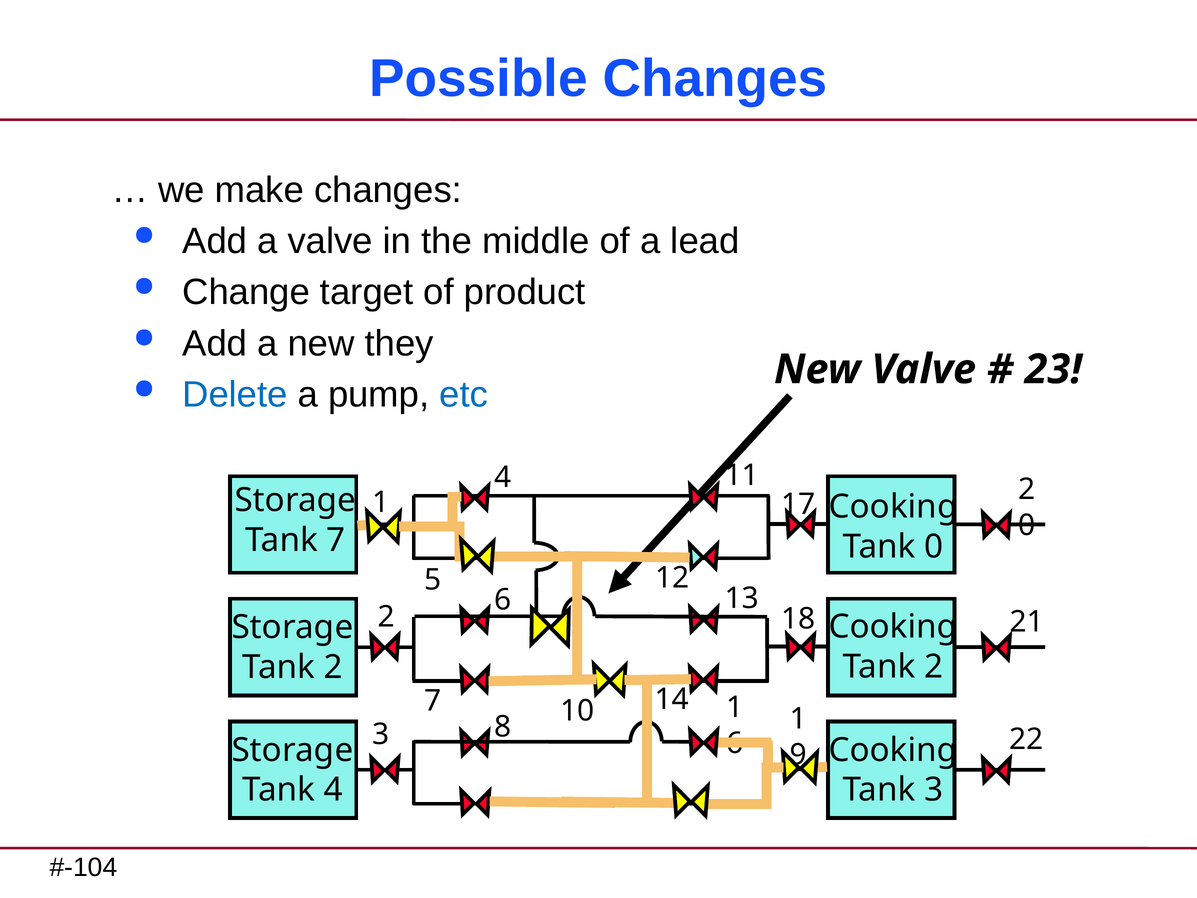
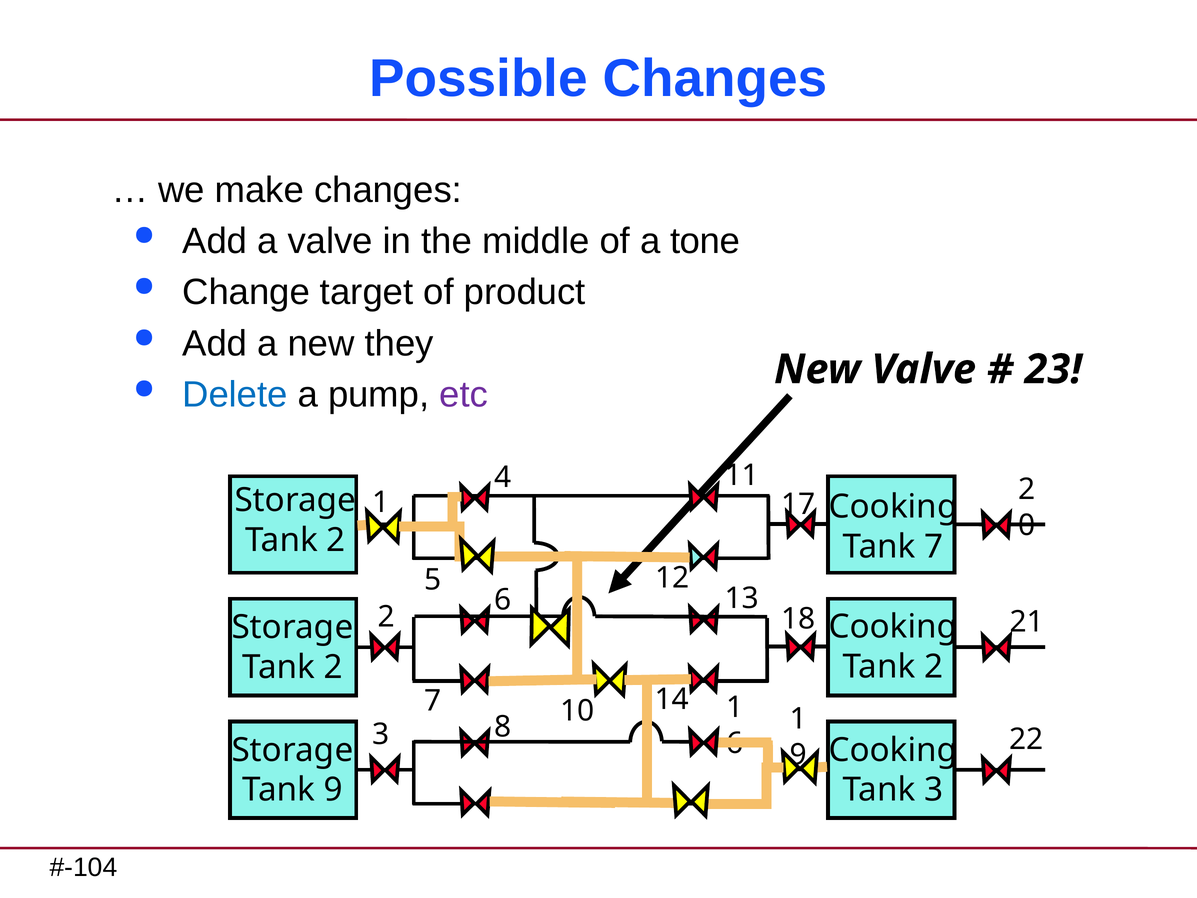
lead: lead -> tone
etc colour: blue -> purple
7 at (336, 540): 7 -> 2
Tank 0: 0 -> 7
Tank 4: 4 -> 9
